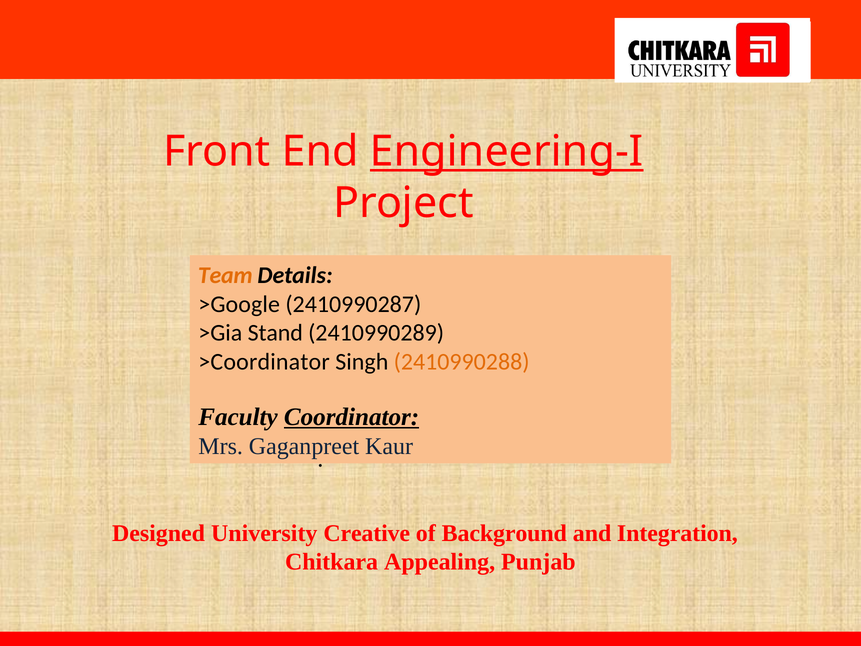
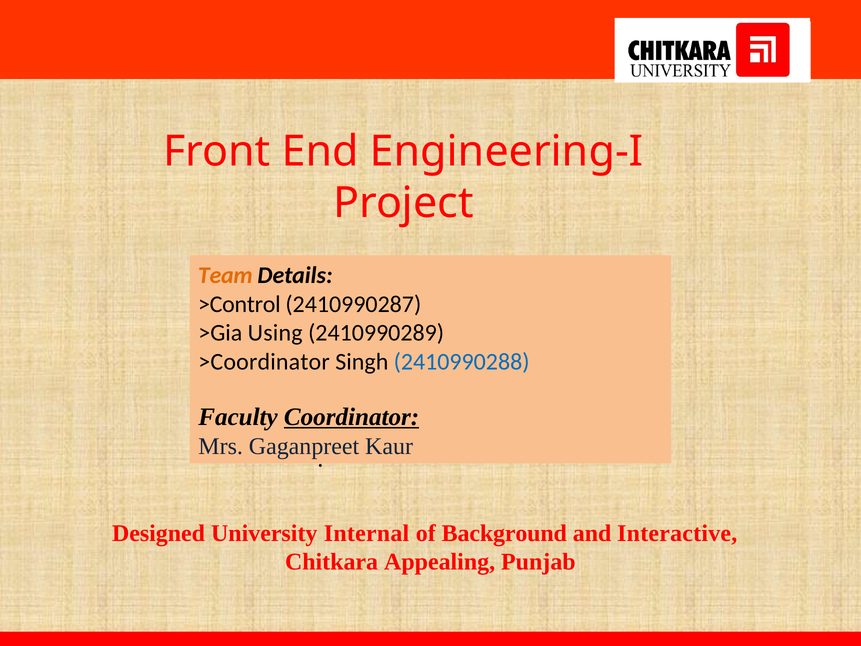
Engineering-I underline: present -> none
>Google: >Google -> >Control
Stand: Stand -> Using
2410990288 colour: orange -> blue
Creative: Creative -> Internal
Integration: Integration -> Interactive
